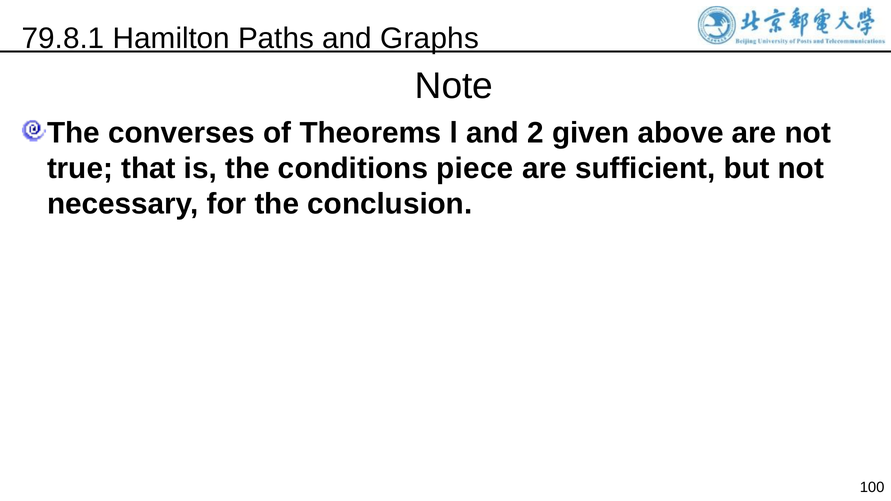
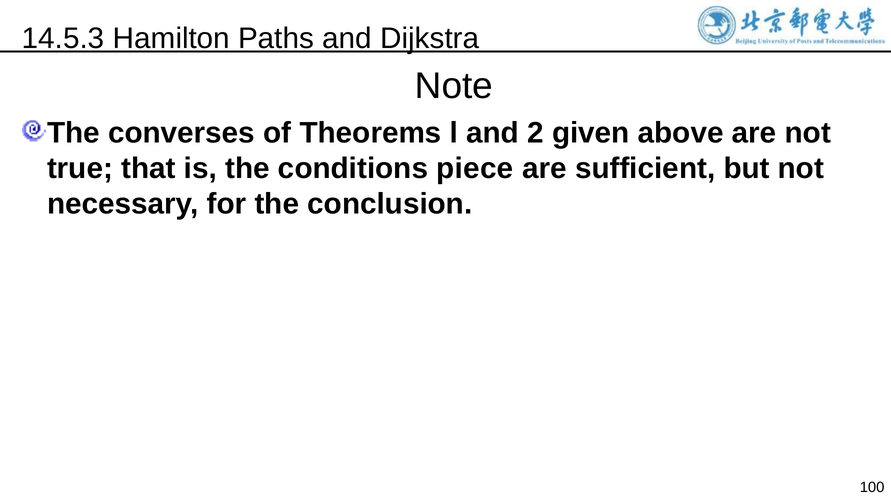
79.8.1: 79.8.1 -> 14.5.3
Graphs: Graphs -> Dijkstra
